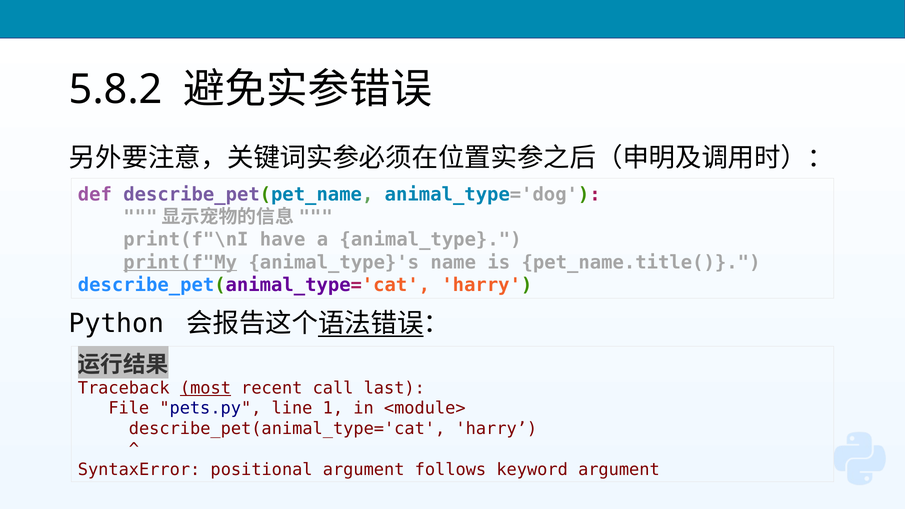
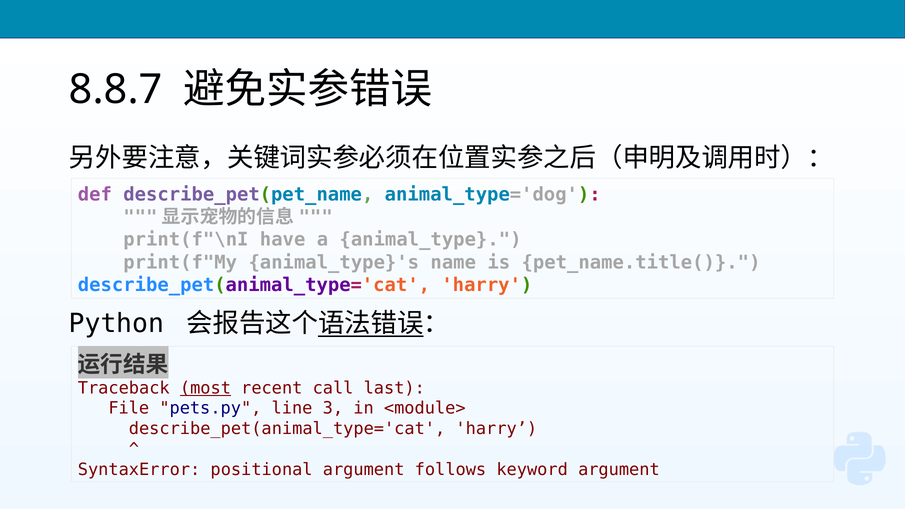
5.8.2: 5.8.2 -> 8.8.7
print(f"My underline: present -> none
1: 1 -> 3
